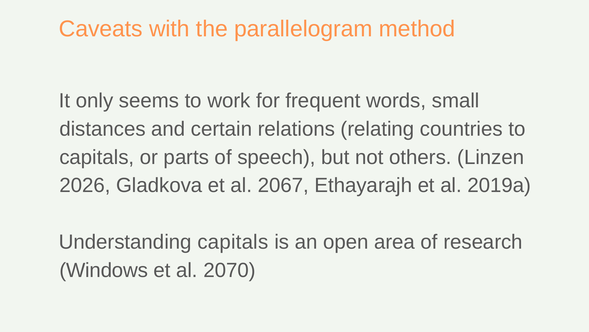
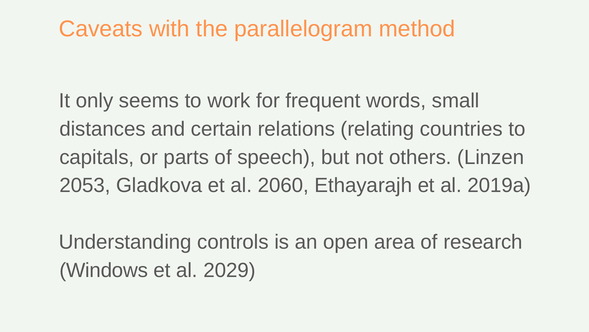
2026: 2026 -> 2053
2067: 2067 -> 2060
Understanding capitals: capitals -> controls
2070: 2070 -> 2029
